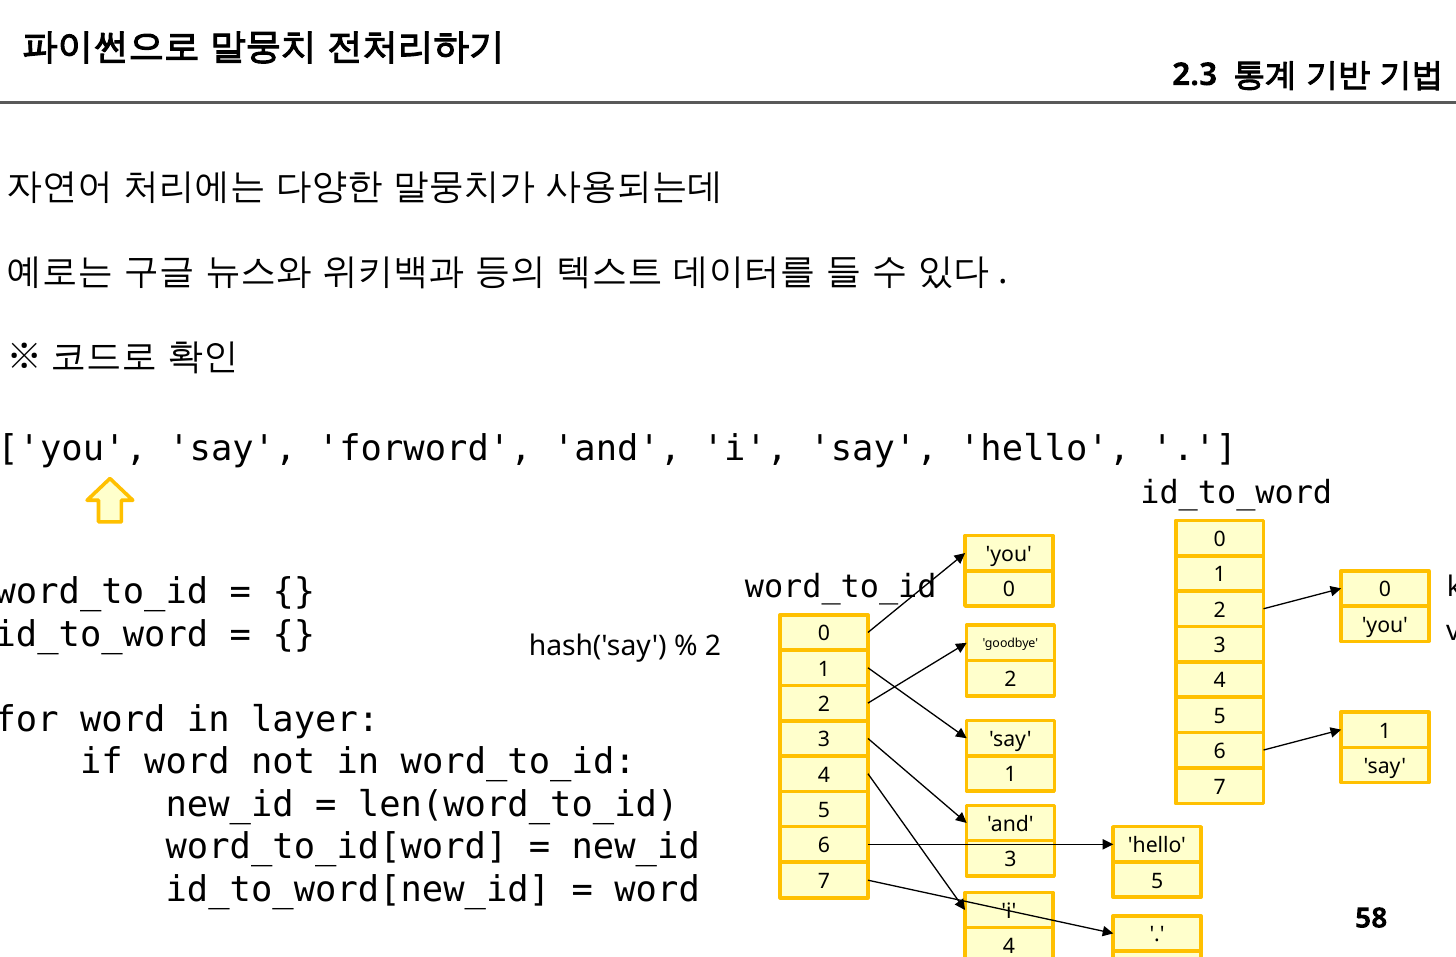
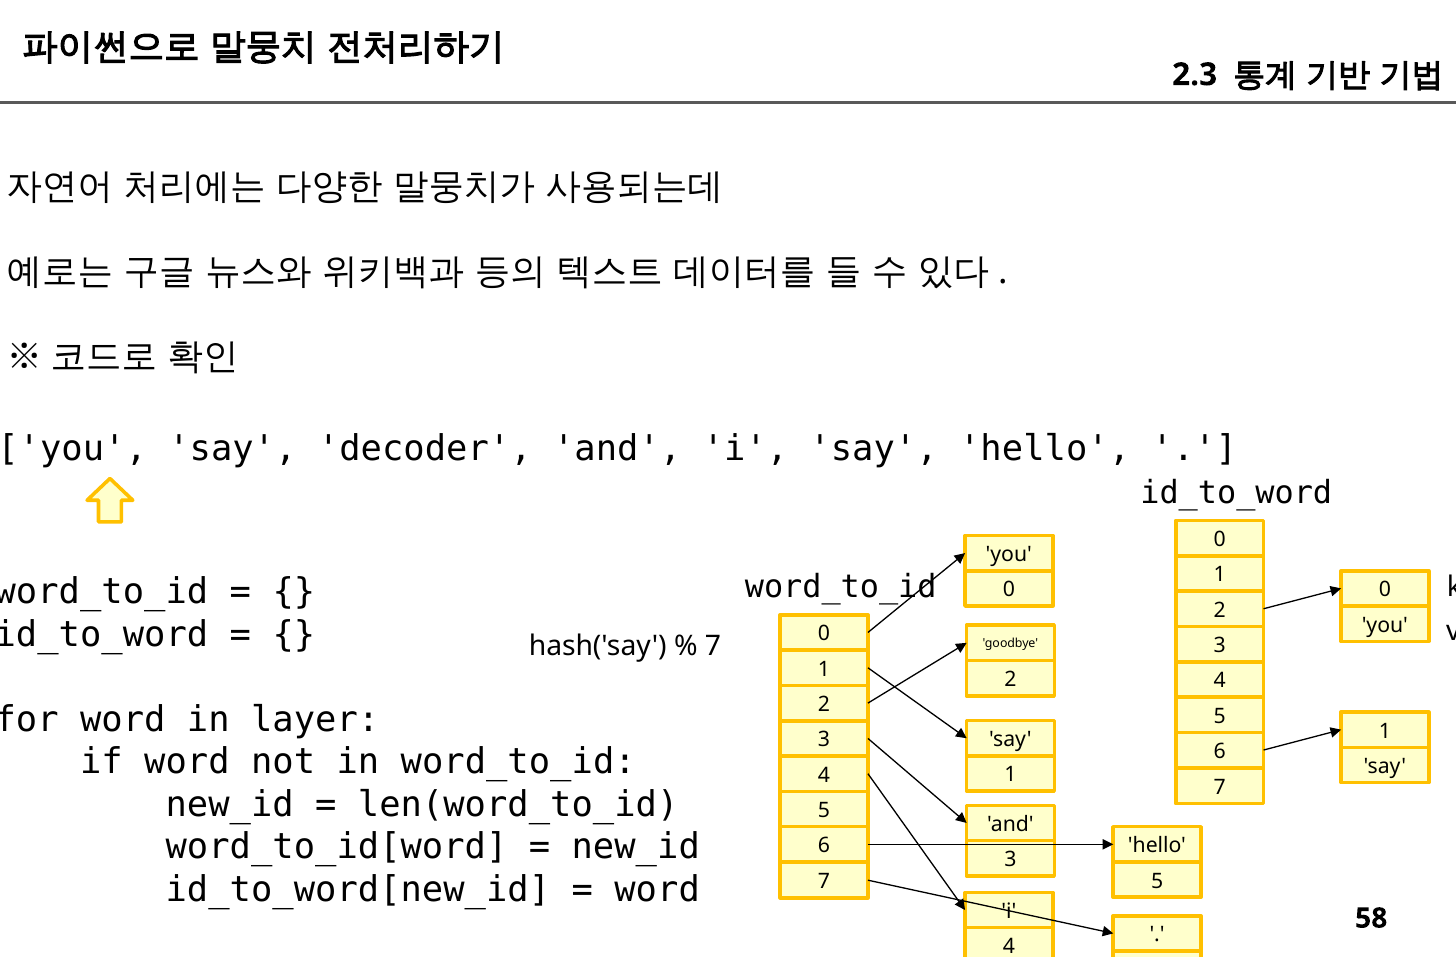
forword: forword -> decoder
2 at (713, 645): 2 -> 7
